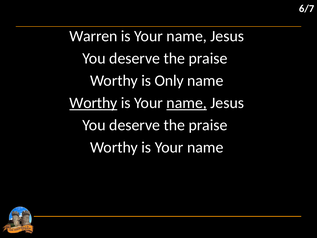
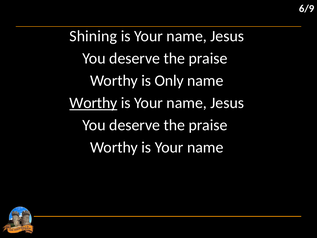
6/7: 6/7 -> 6/9
Warren: Warren -> Shining
name at (187, 103) underline: present -> none
